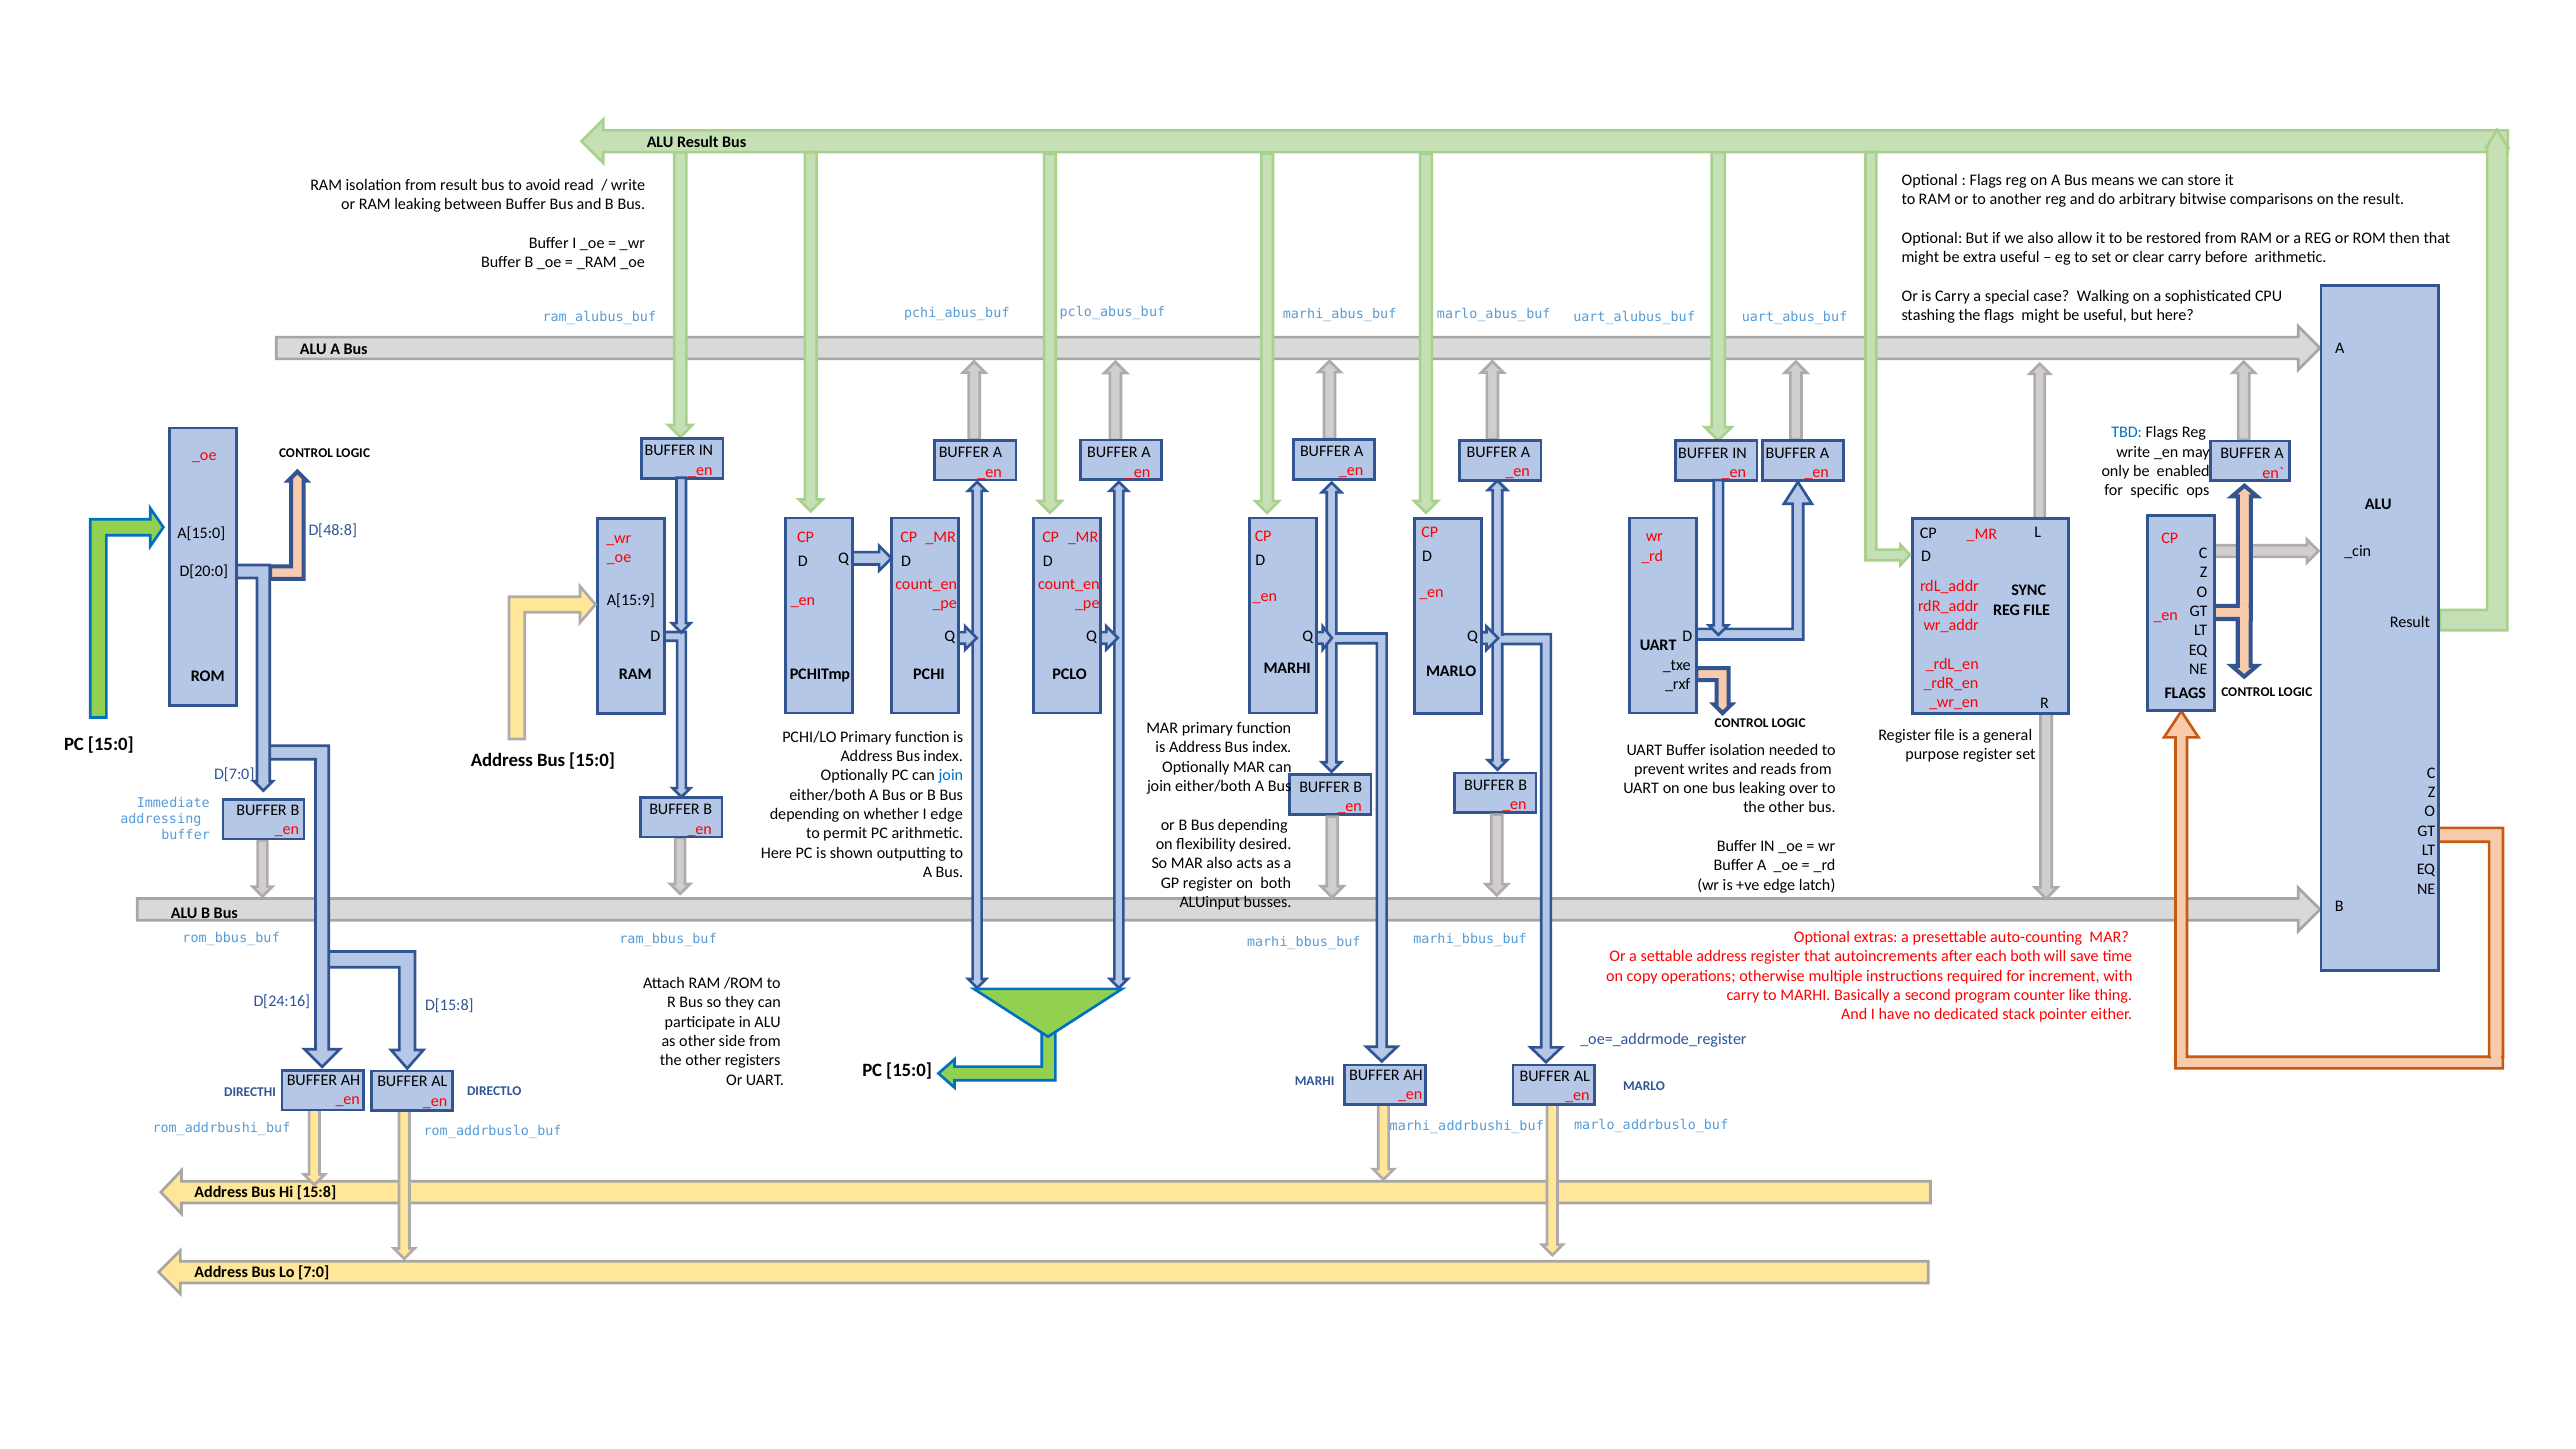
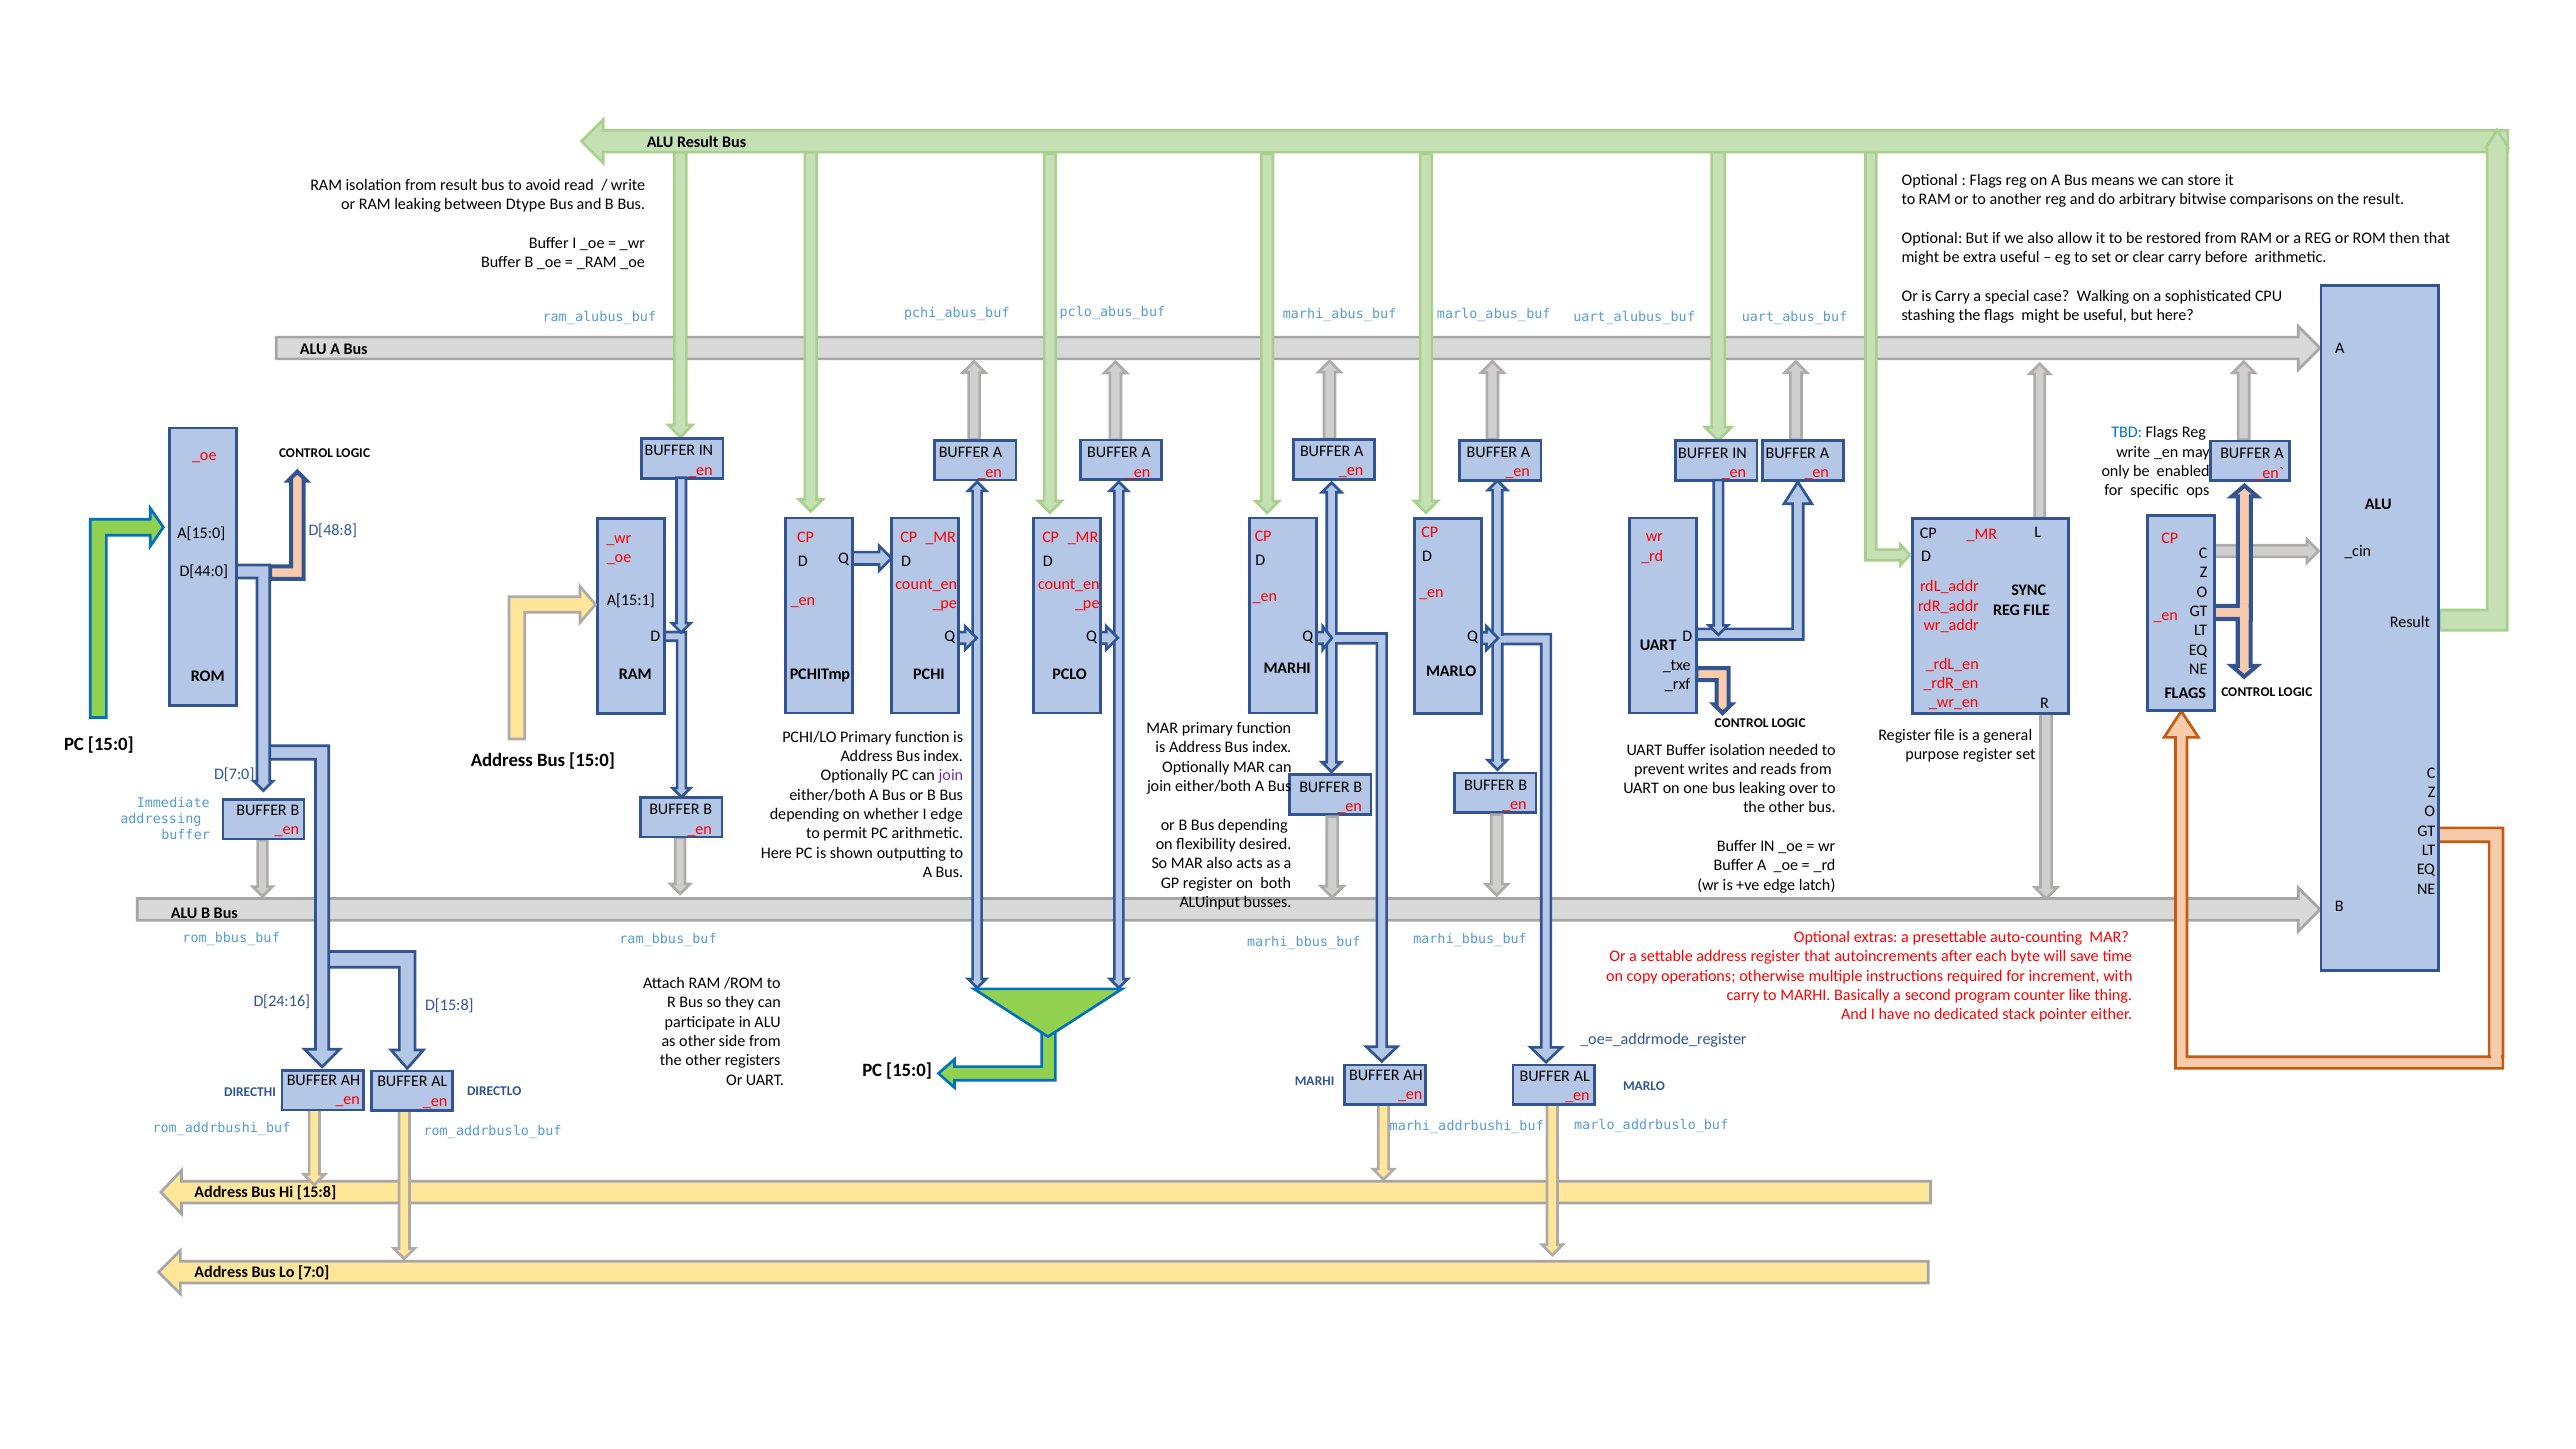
between Buffer: Buffer -> Dtype
D[20:0: D[20:0 -> D[44:0
A[15:9: A[15:9 -> A[15:1
join at (951, 776) colour: blue -> purple
each both: both -> byte
